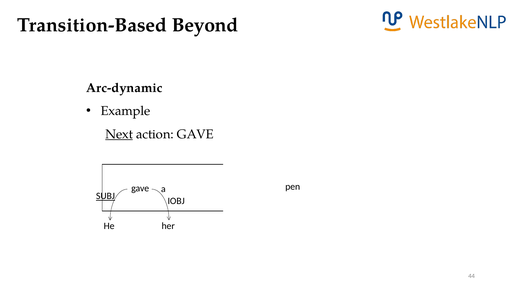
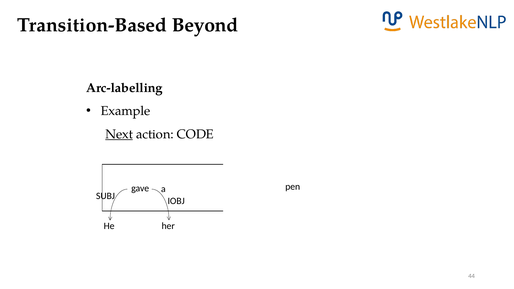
Arc-dynamic: Arc-dynamic -> Arc-labelling
action GAVE: GAVE -> CODE
SUBJ underline: present -> none
